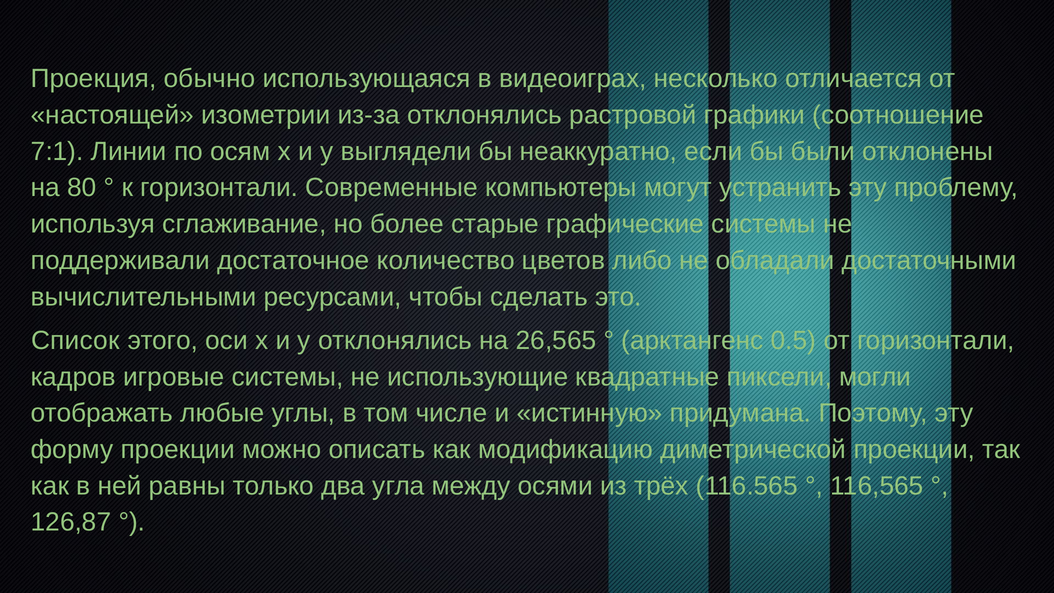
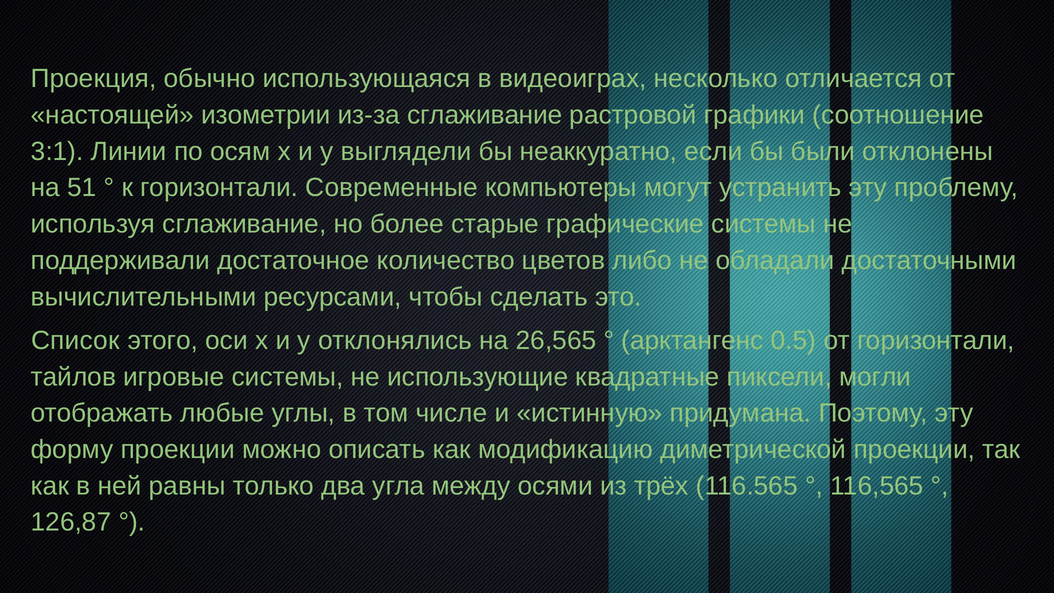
из-за отклонялись: отклонялись -> сглаживание
7:1: 7:1 -> 3:1
80: 80 -> 51
кадров: кадров -> тайлов
